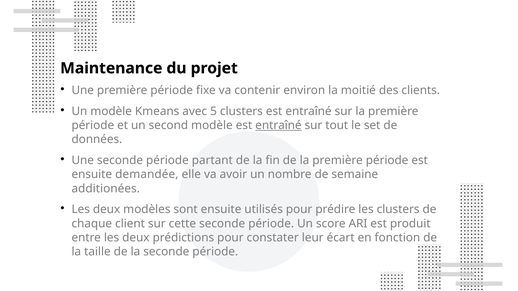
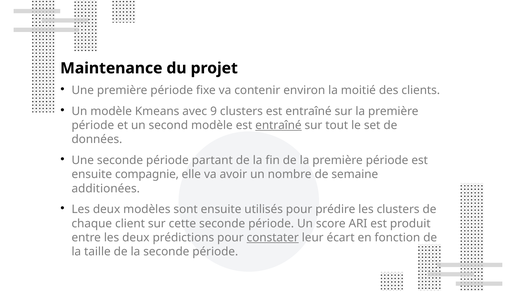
5: 5 -> 9
demandée: demandée -> compagnie
constater underline: none -> present
